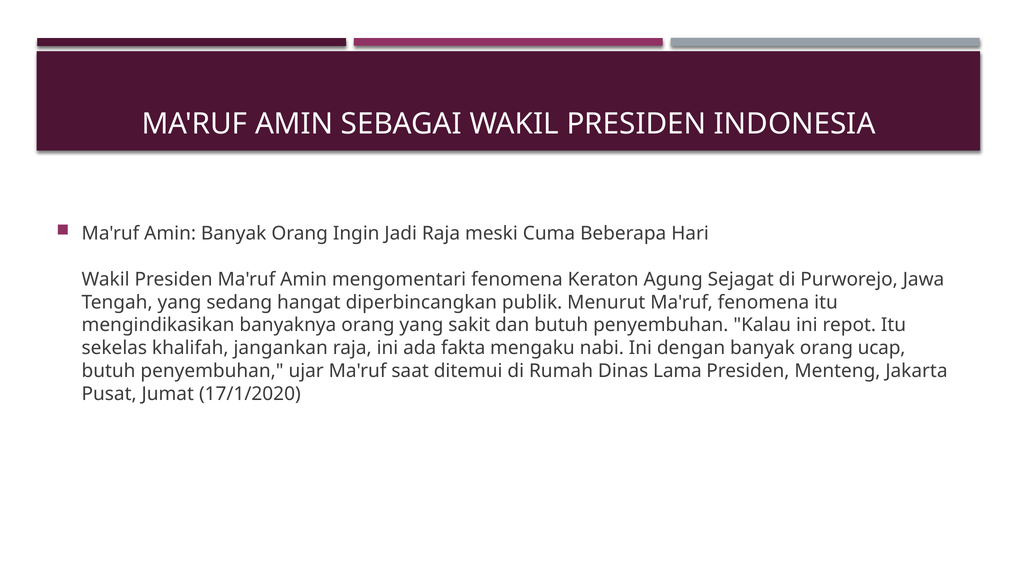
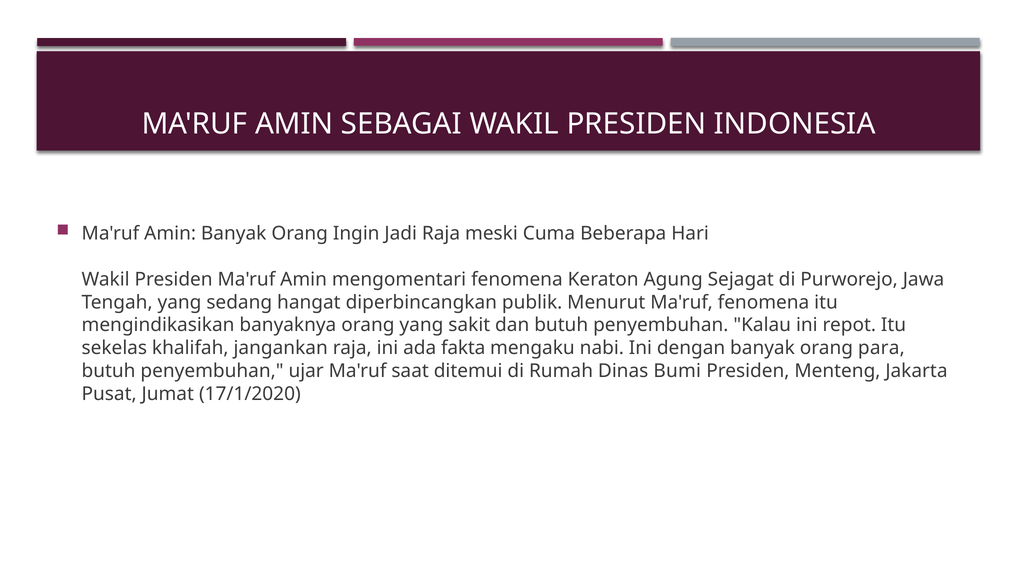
ucap: ucap -> para
Lama: Lama -> Bumi
